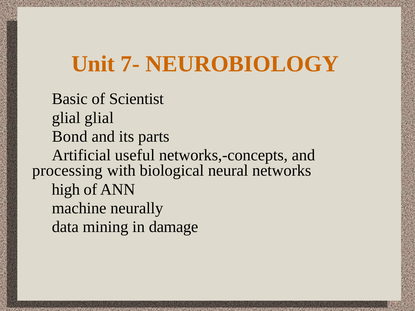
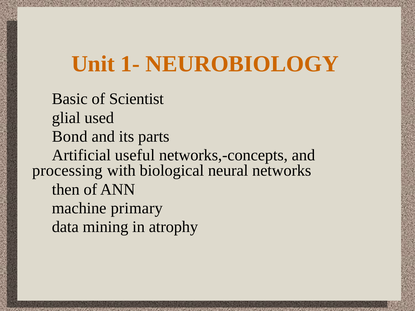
7-: 7- -> 1-
glial glial: glial -> used
high: high -> then
neurally: neurally -> primary
damage: damage -> atrophy
